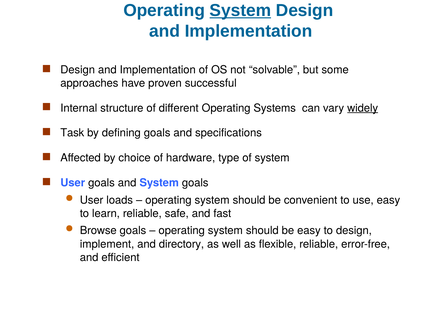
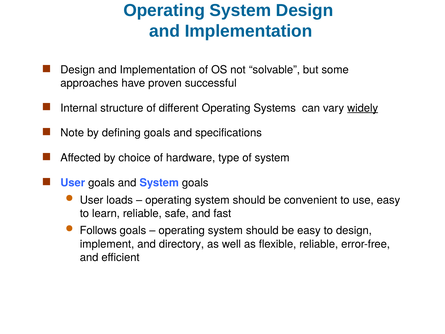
System at (240, 10) underline: present -> none
Task: Task -> Note
Browse: Browse -> Follows
